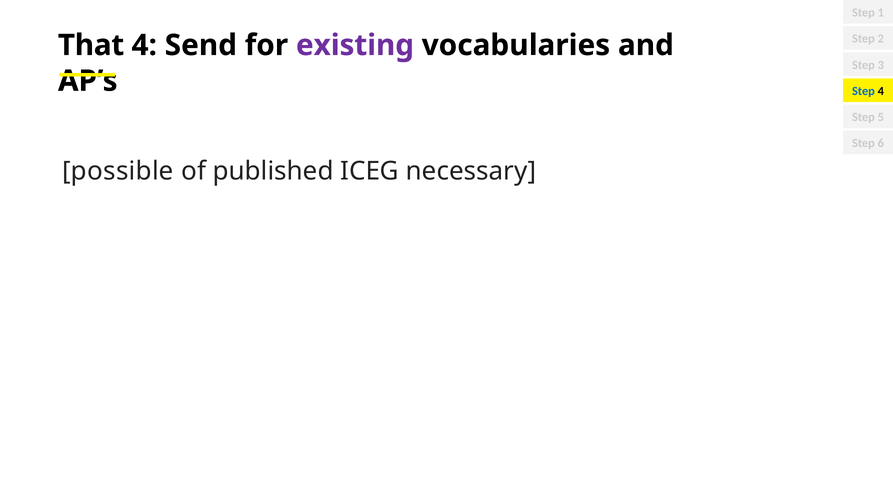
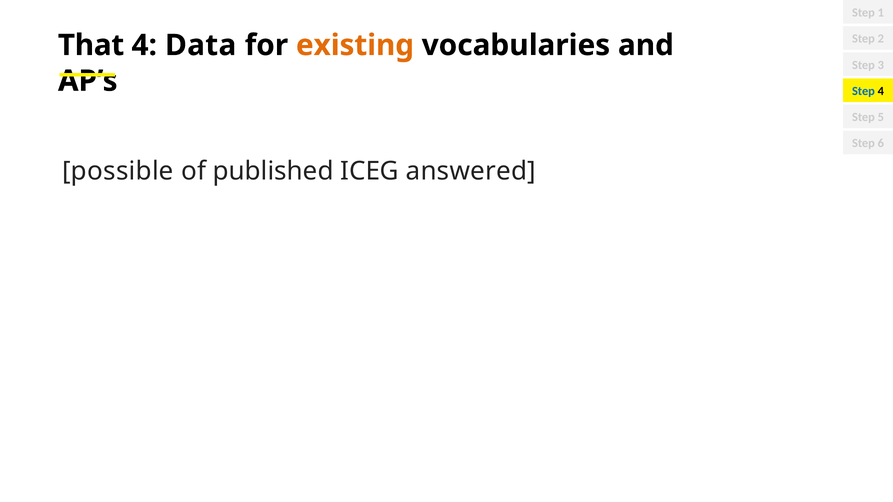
Send: Send -> Data
existing colour: purple -> orange
necessary: necessary -> answered
